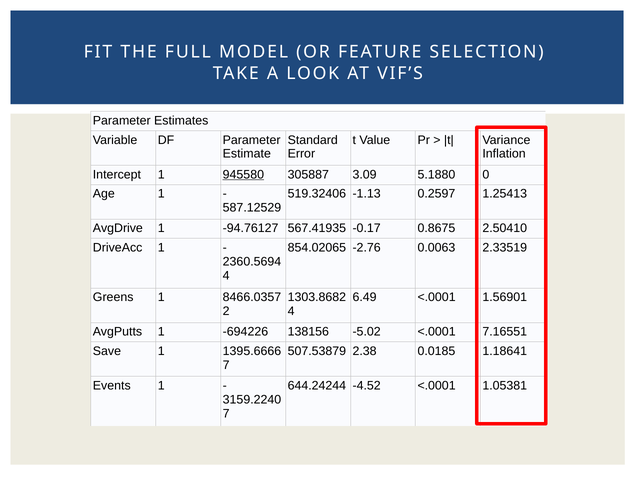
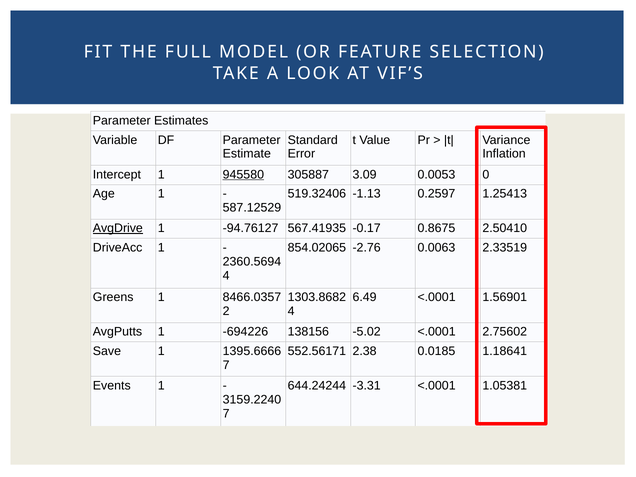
5.1880: 5.1880 -> 0.0053
AvgDrive underline: none -> present
7.16551: 7.16551 -> 2.75602
507.53879: 507.53879 -> 552.56171
-4.52: -4.52 -> -3.31
